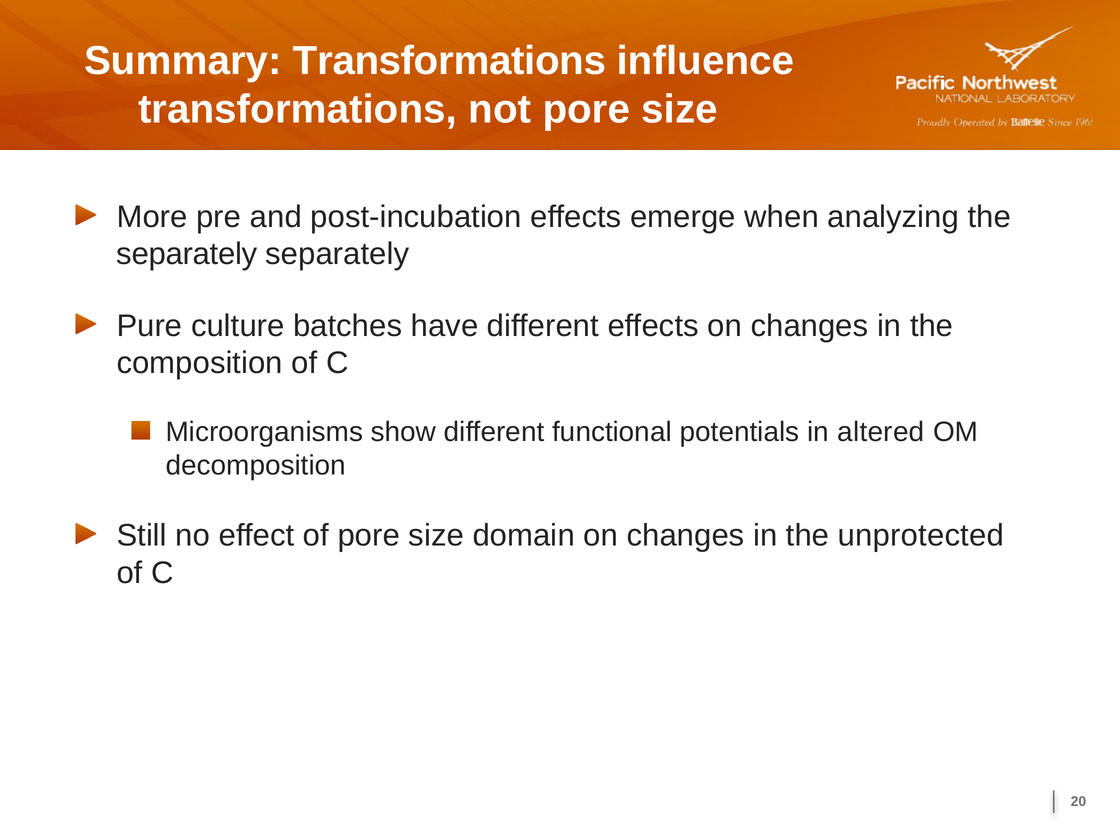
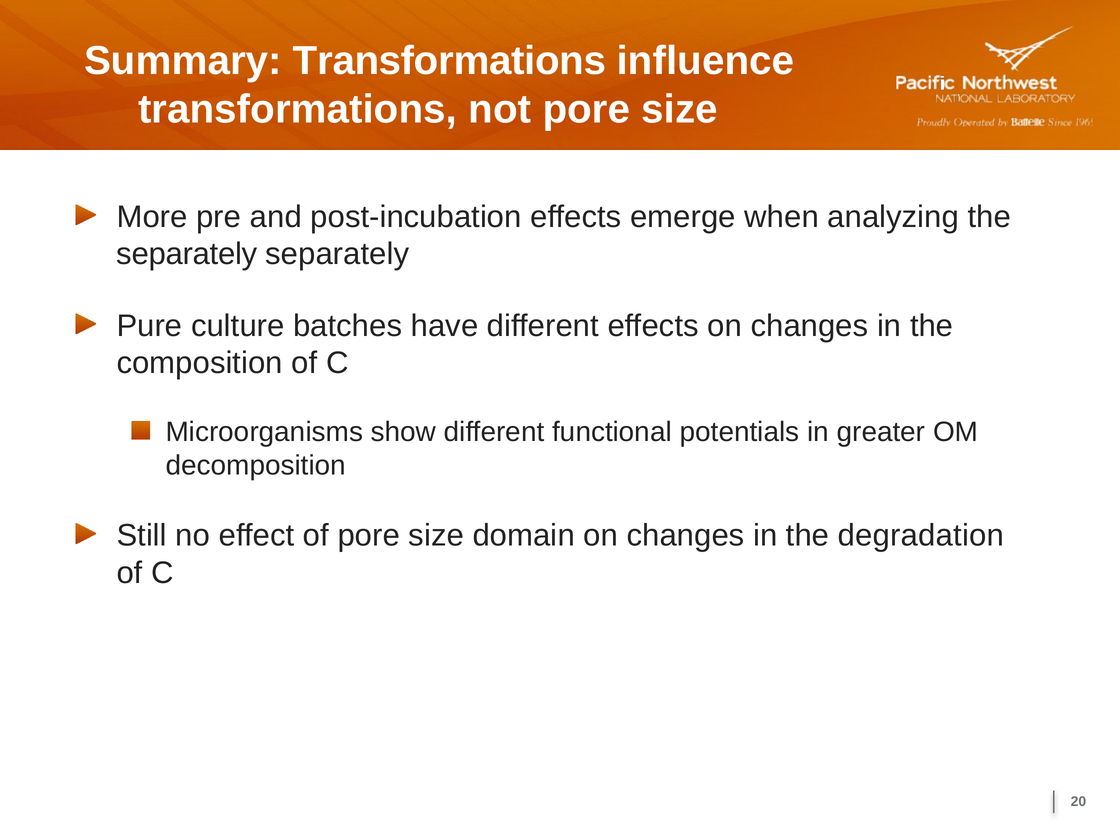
altered: altered -> greater
unprotected: unprotected -> degradation
